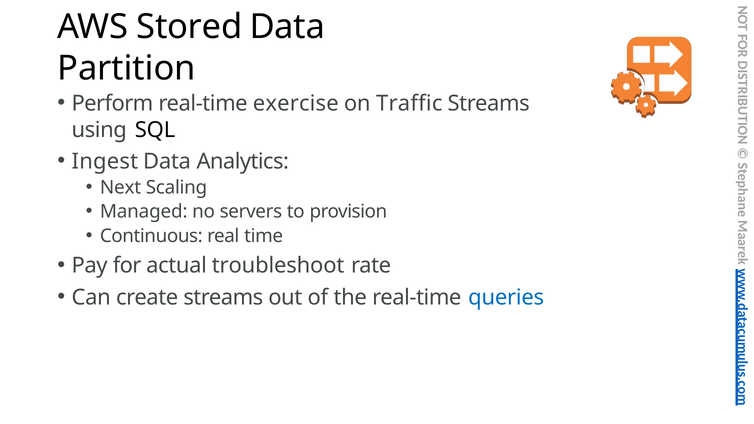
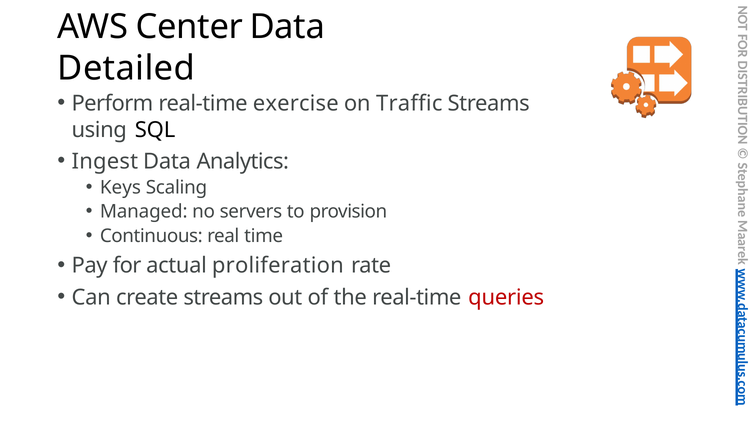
Stored: Stored -> Center
Partition: Partition -> Detailed
Next: Next -> Keys
troubleshoot: troubleshoot -> proliferation
queries colour: blue -> red
